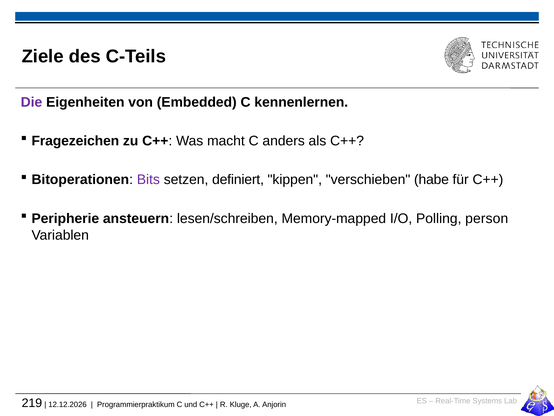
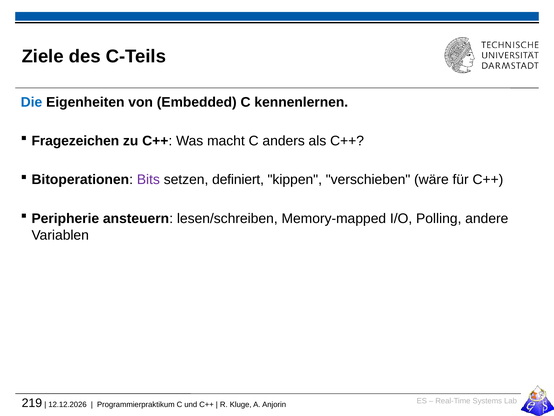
Die colour: purple -> blue
habe: habe -> wäre
person: person -> andere
